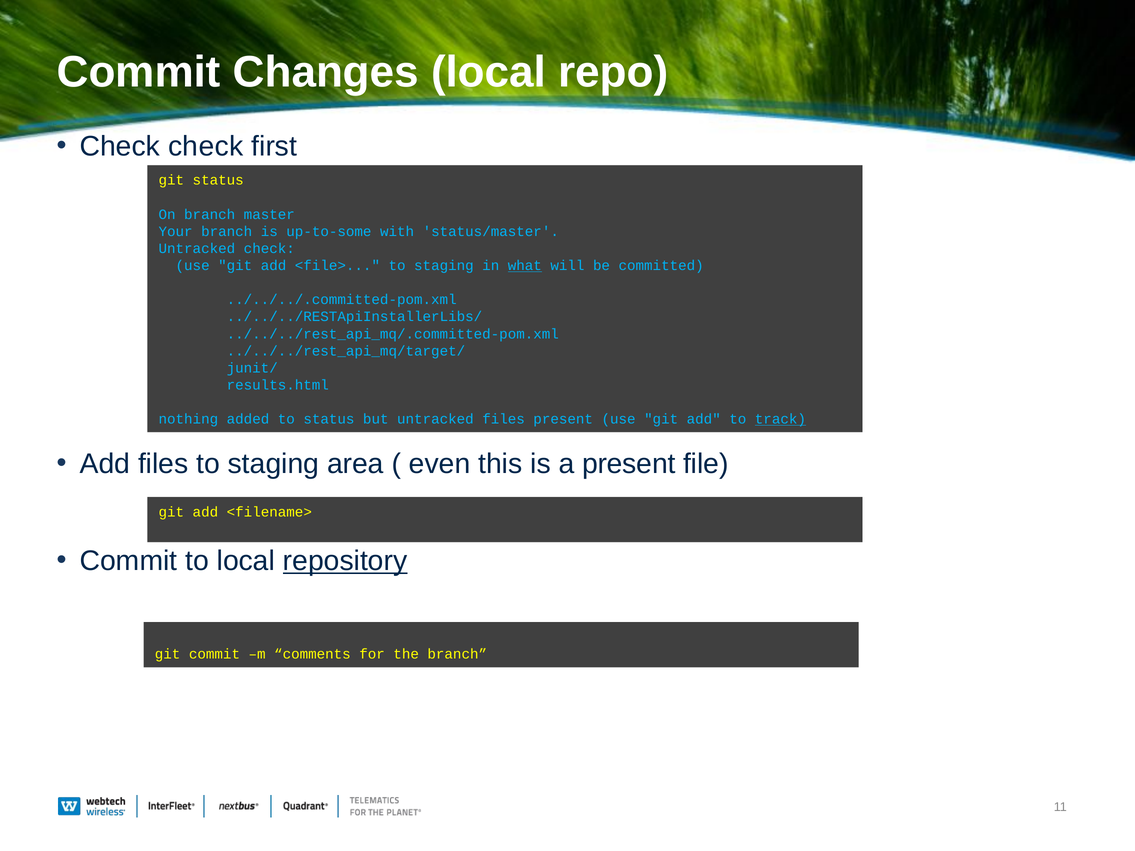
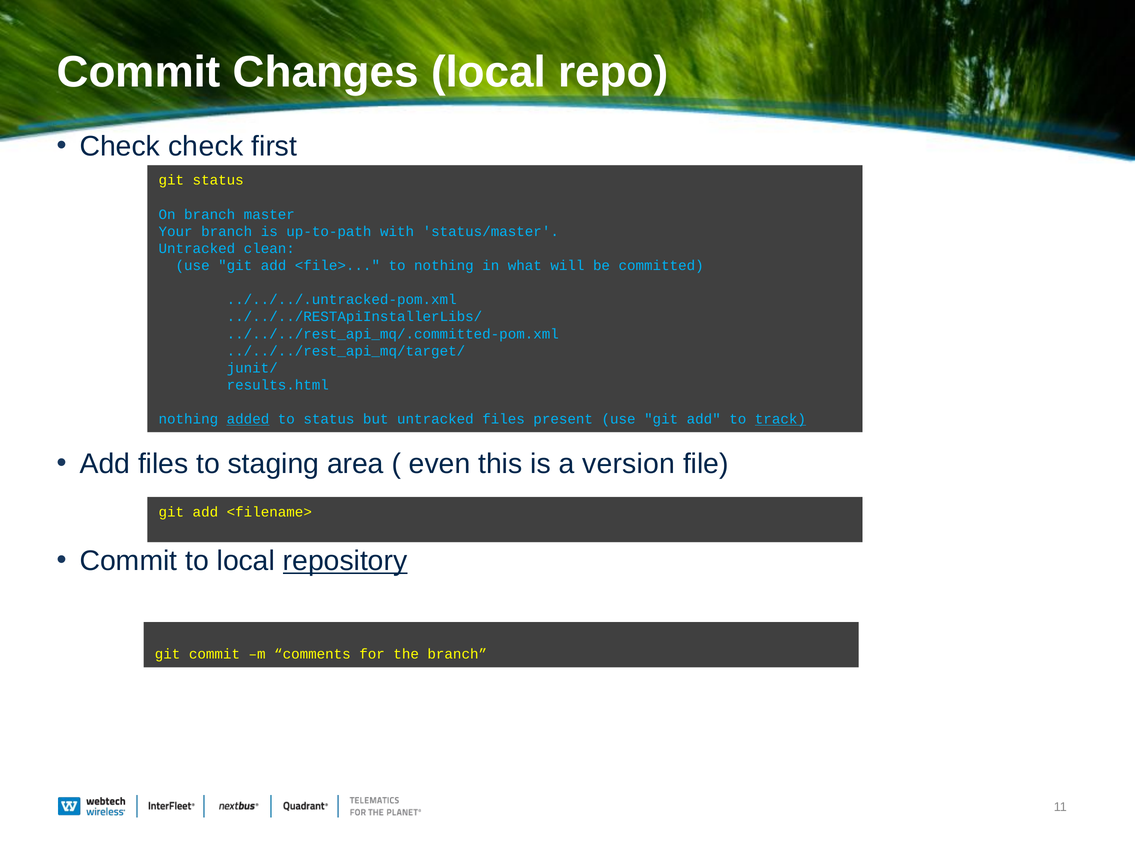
up-to-some: up-to-some -> up-to-path
Untracked check: check -> clean
<file> to staging: staging -> nothing
what underline: present -> none
../../../.committed-pom.xml: ../../../.committed-pom.xml -> ../../../.untracked-pom.xml
added underline: none -> present
a present: present -> version
